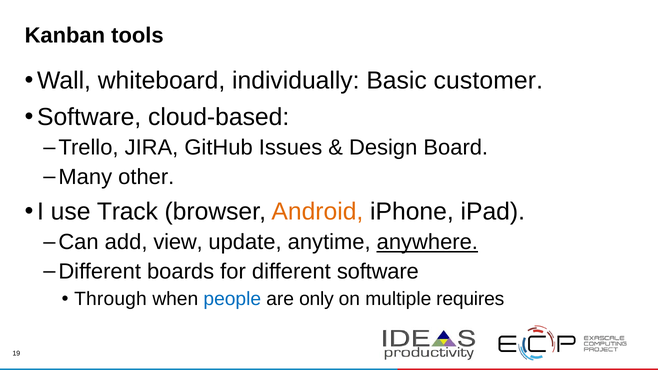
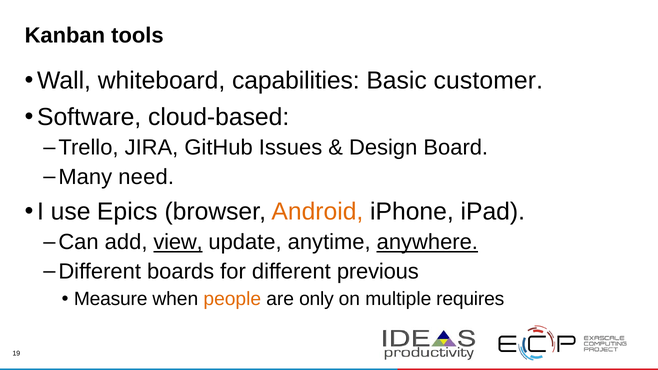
individually: individually -> capabilities
other: other -> need
Track: Track -> Epics
view underline: none -> present
different software: software -> previous
Through: Through -> Measure
people colour: blue -> orange
